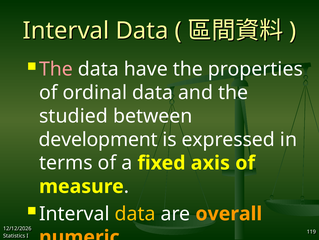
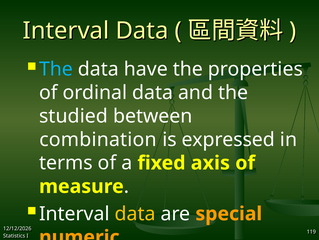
The at (56, 69) colour: pink -> light blue
development: development -> combination
overall: overall -> special
